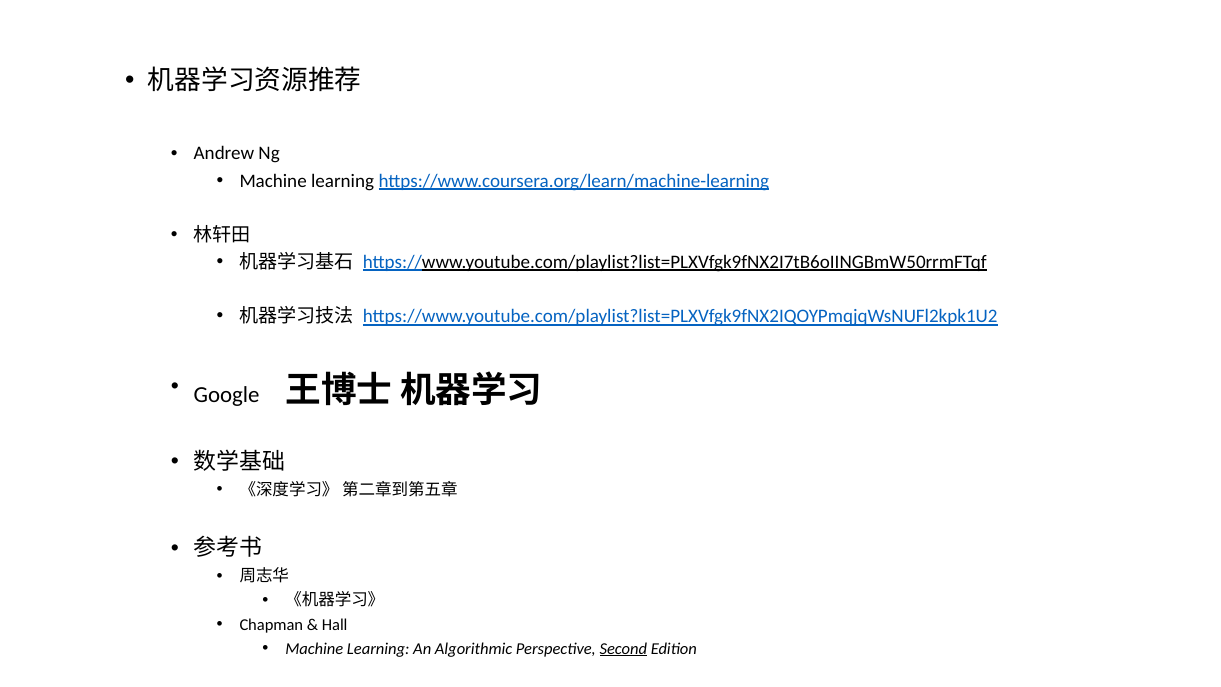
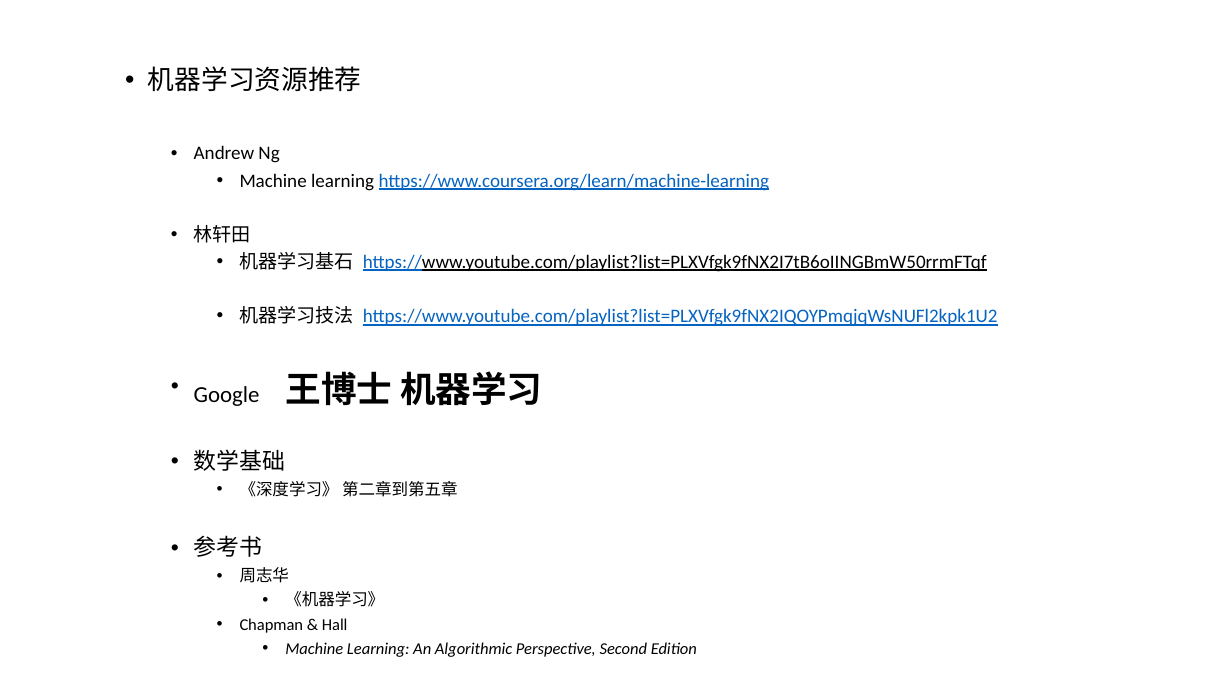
Second underline: present -> none
